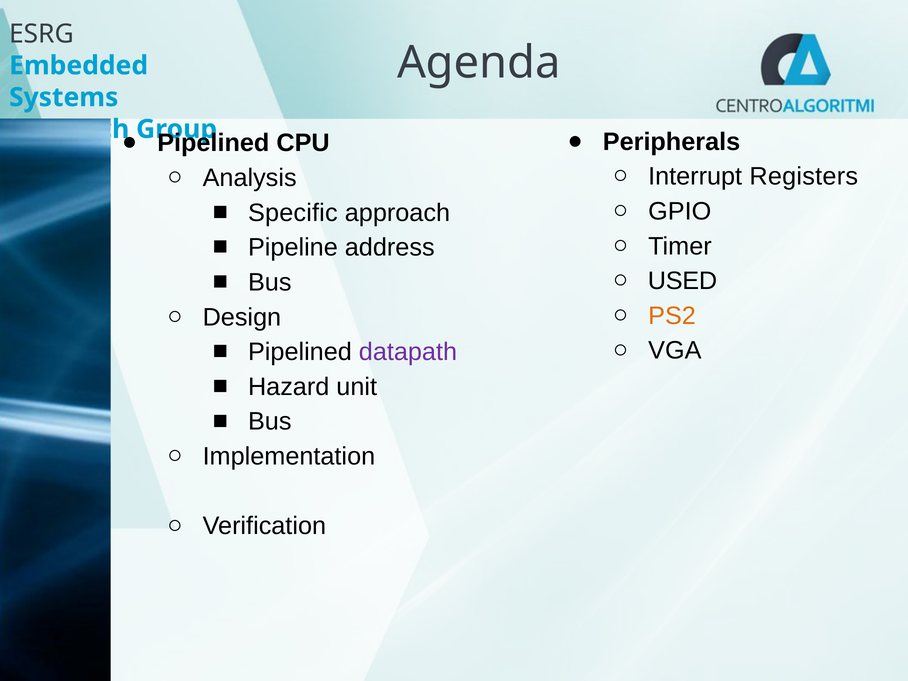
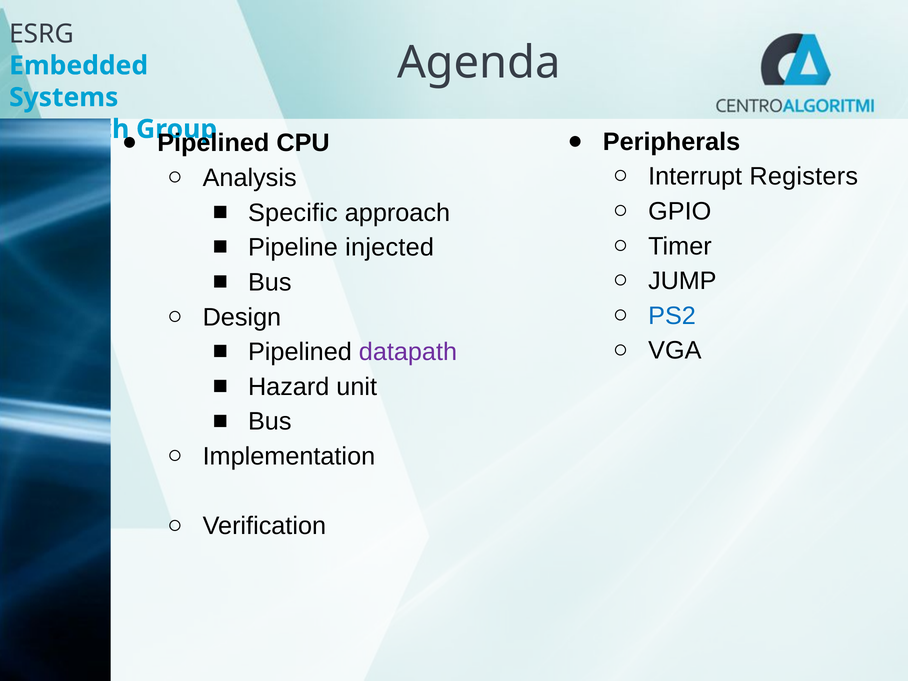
address: address -> injected
USED: USED -> JUMP
PS2 colour: orange -> blue
